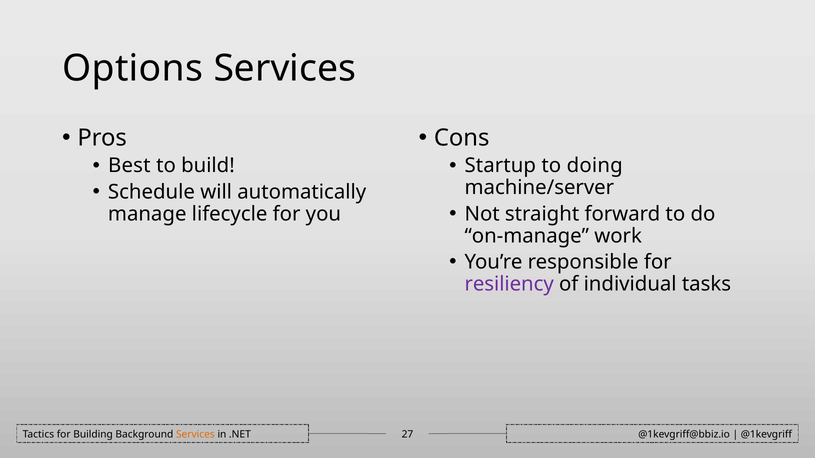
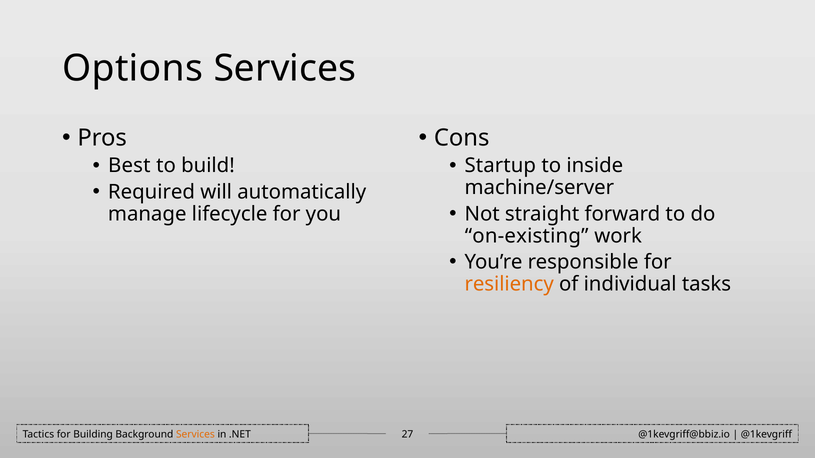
doing: doing -> inside
Schedule: Schedule -> Required
on-manage: on-manage -> on-existing
resiliency colour: purple -> orange
